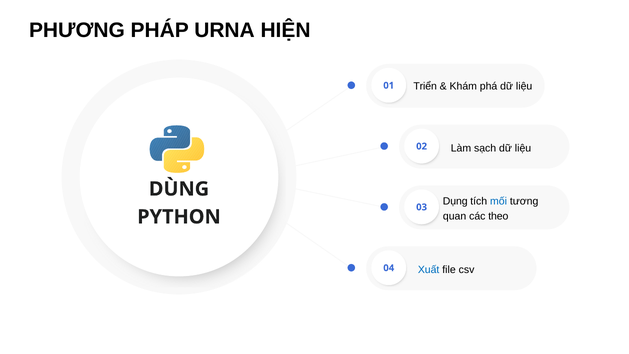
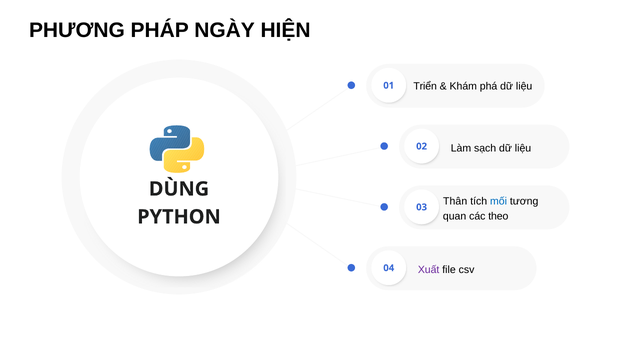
URNA: URNA -> NGÀY
Dụng: Dụng -> Thân
Xuất colour: blue -> purple
